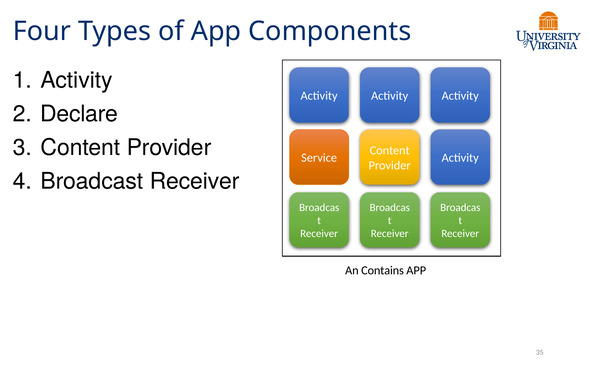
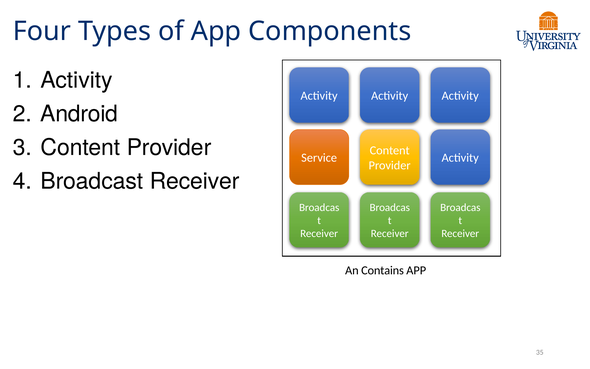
Declare: Declare -> Android
